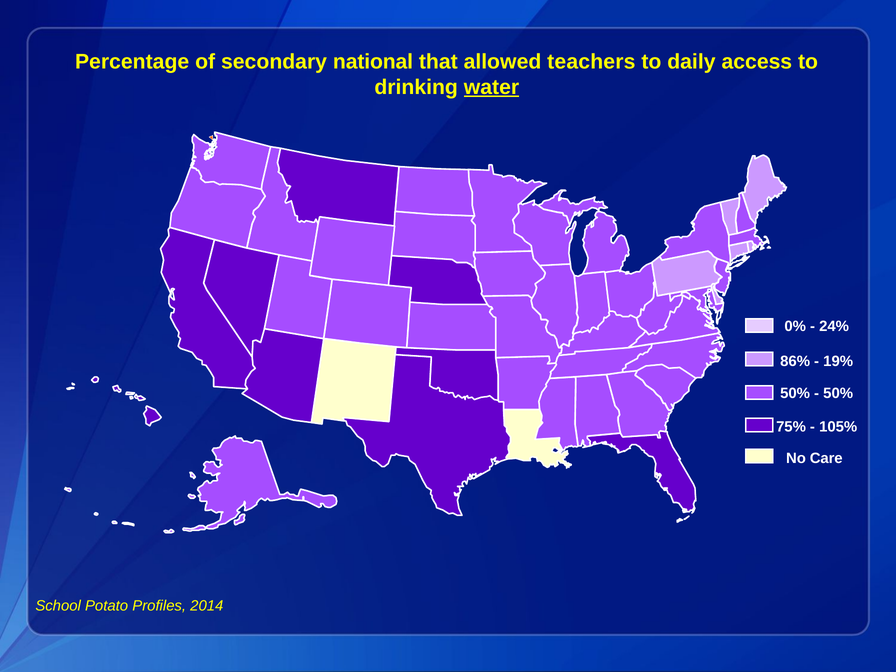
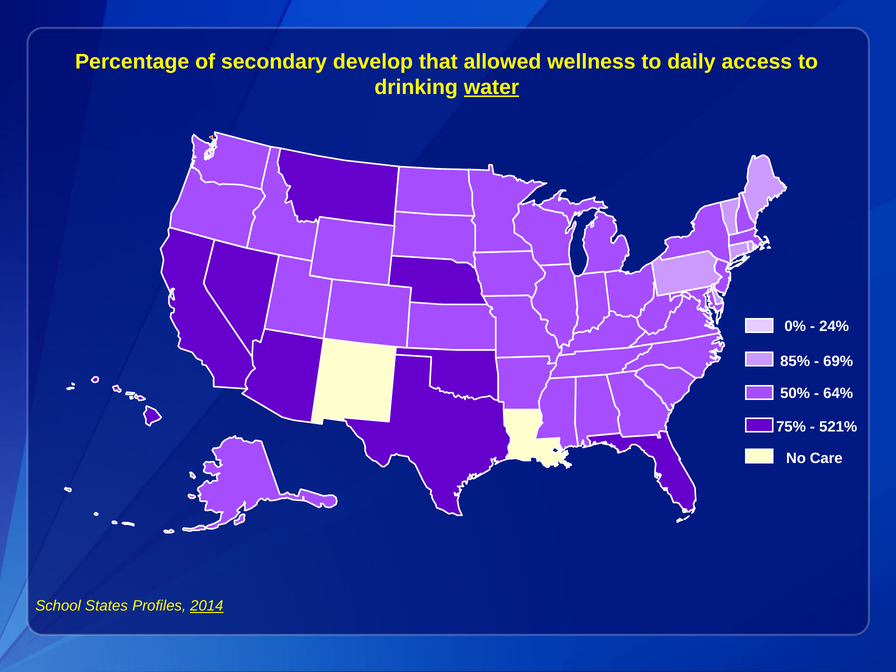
national: national -> develop
teachers: teachers -> wellness
86%: 86% -> 85%
19%: 19% -> 69%
50% at (838, 393): 50% -> 64%
105%: 105% -> 521%
Potato: Potato -> States
2014 underline: none -> present
